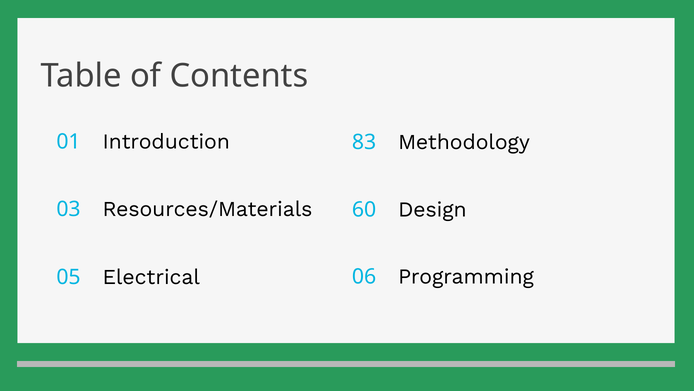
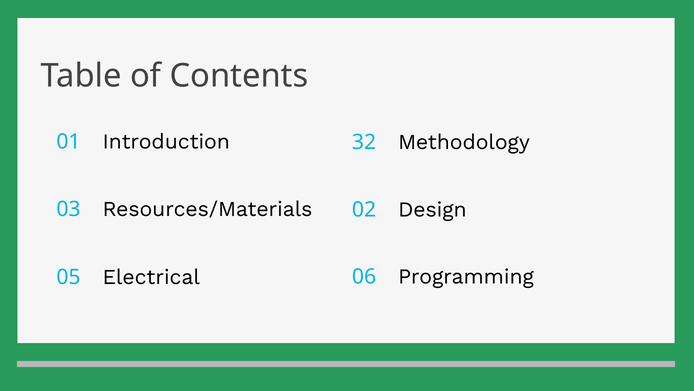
83: 83 -> 32
60: 60 -> 02
